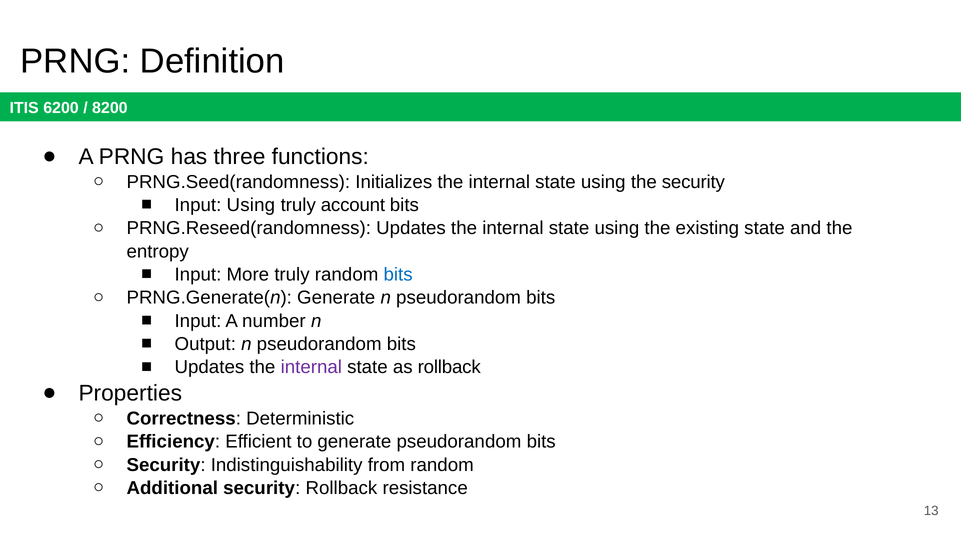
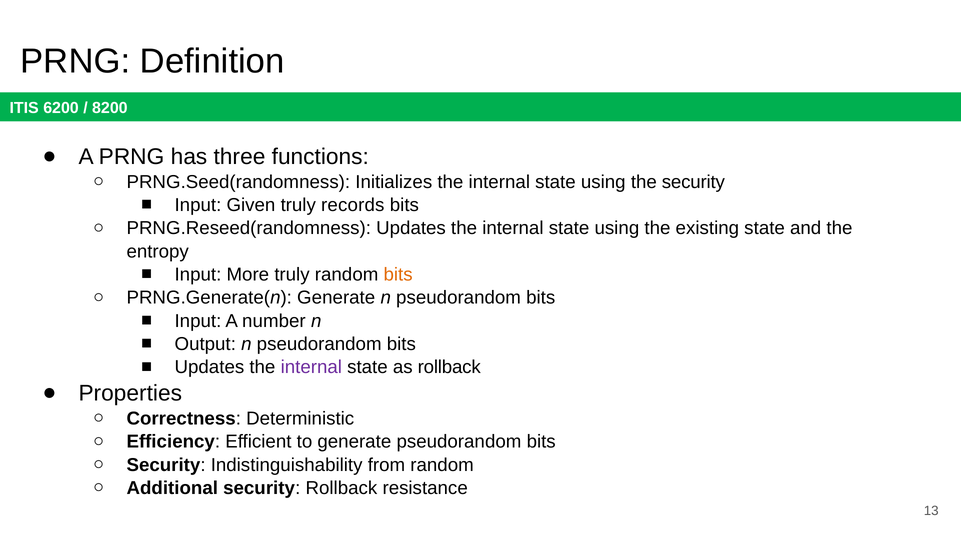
Input Using: Using -> Given
account: account -> records
bits at (398, 275) colour: blue -> orange
